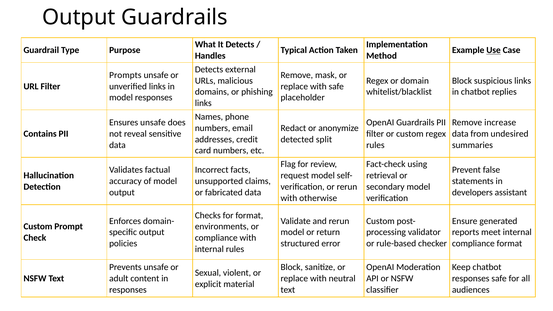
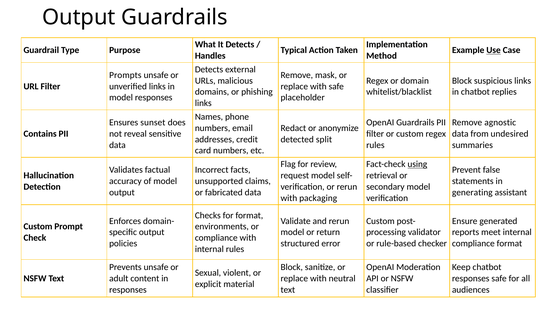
Ensures unsafe: unsafe -> sunset
increase: increase -> agnostic
using underline: none -> present
developers: developers -> generating
otherwise: otherwise -> packaging
